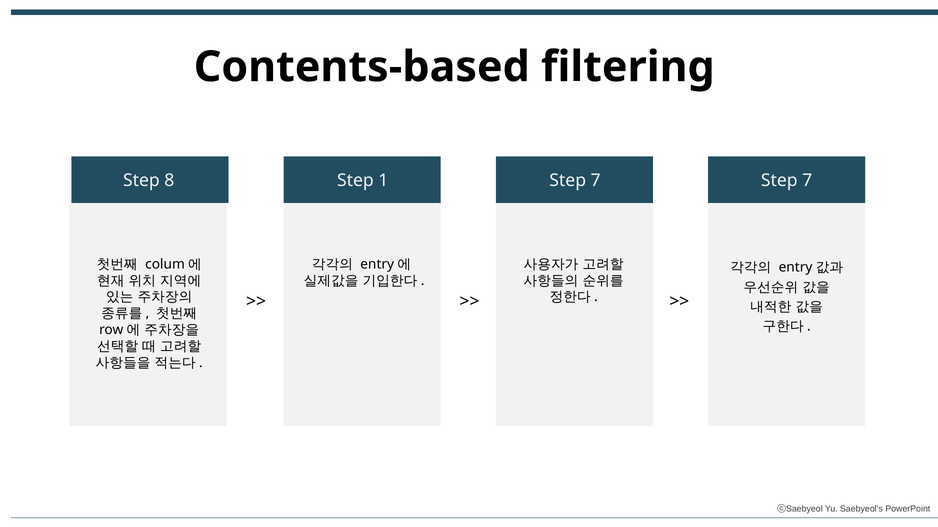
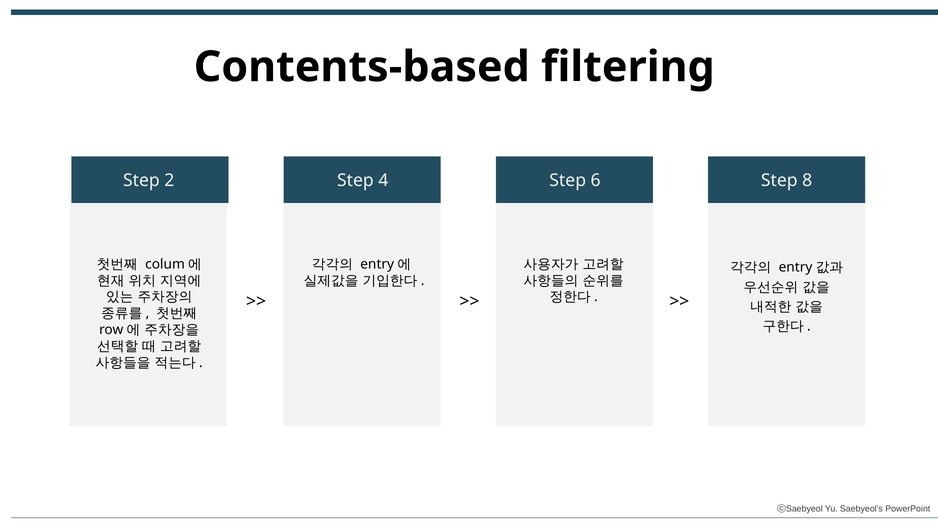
8: 8 -> 2
1: 1 -> 4
7 at (596, 181): 7 -> 6
7 at (807, 181): 7 -> 8
